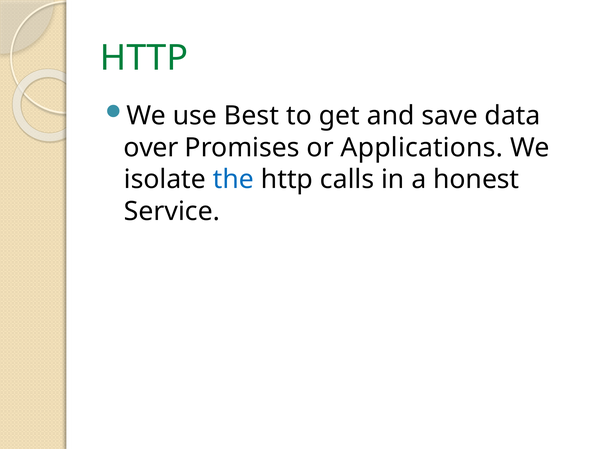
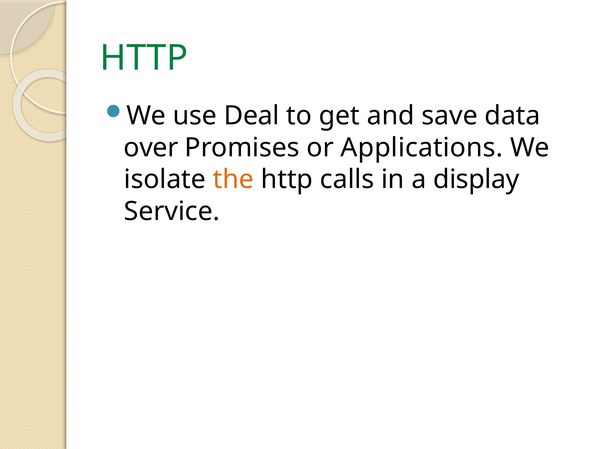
Best: Best -> Deal
the colour: blue -> orange
honest: honest -> display
